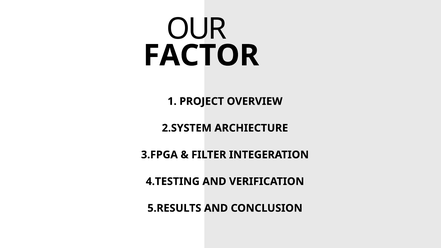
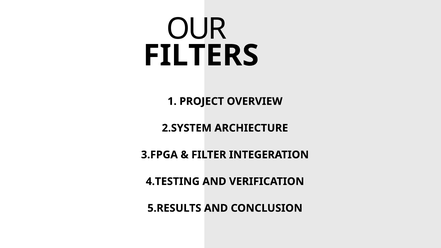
FACTOR: FACTOR -> FILTERS
